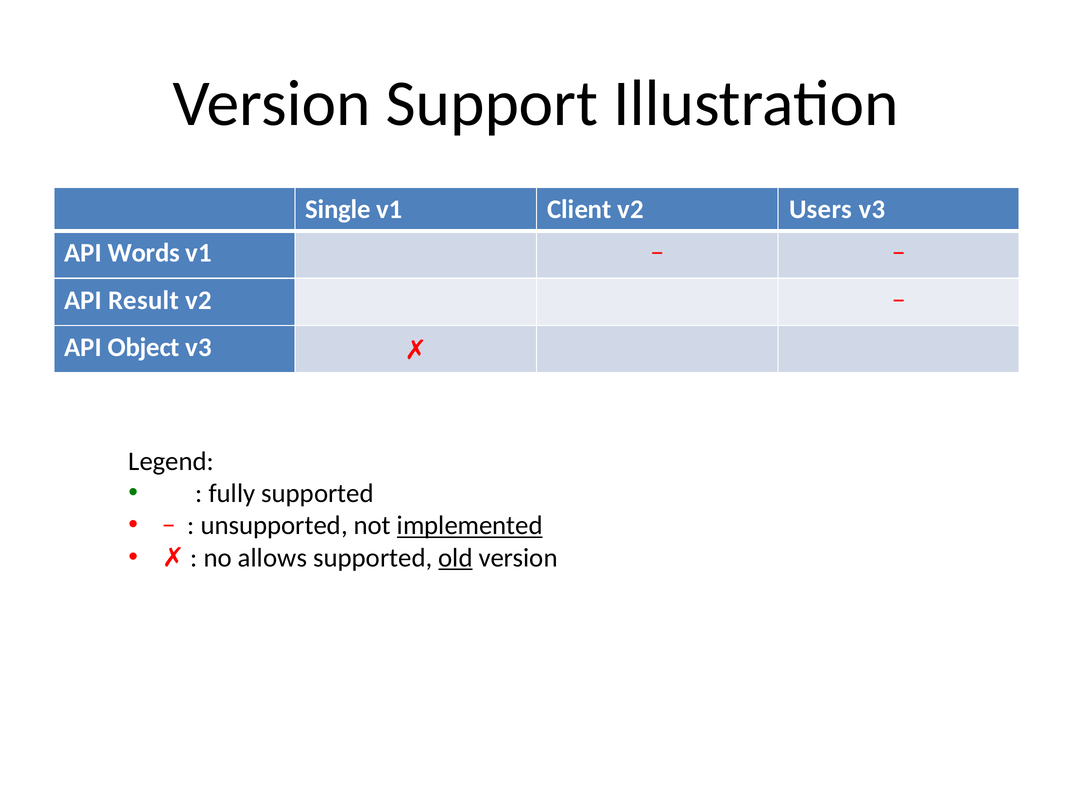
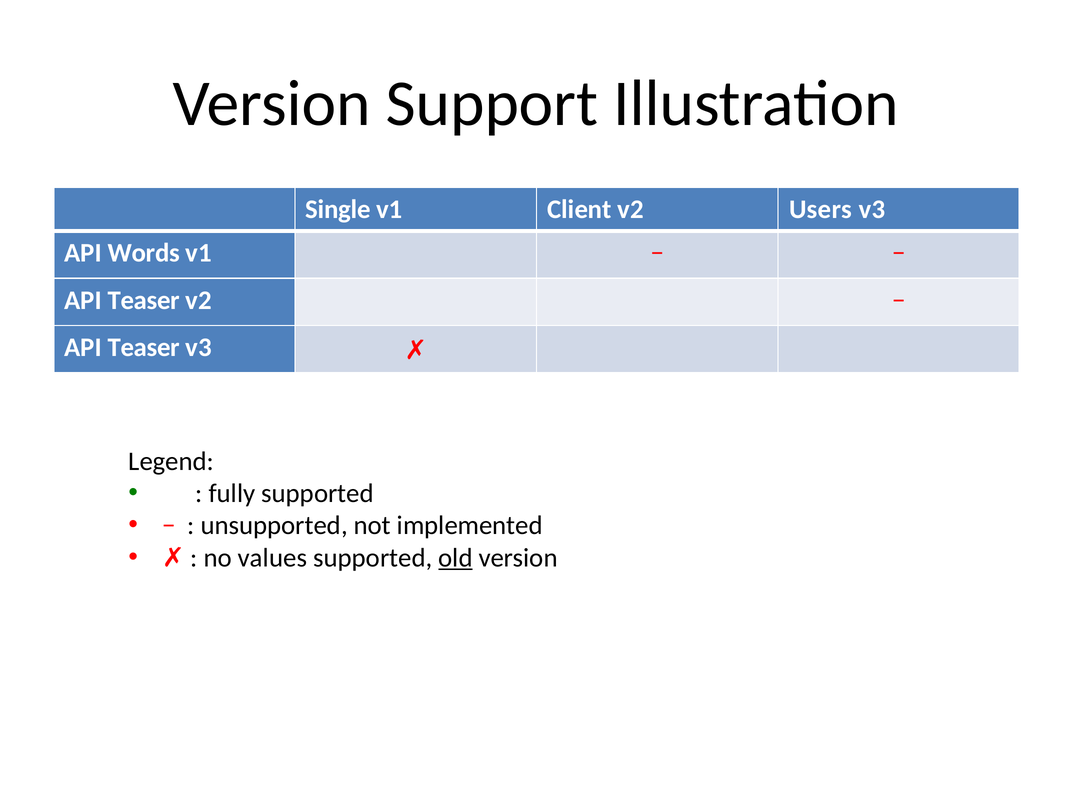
Result at (144, 301): Result -> Teaser
Object at (144, 348): Object -> Teaser
implemented underline: present -> none
allows: allows -> values
